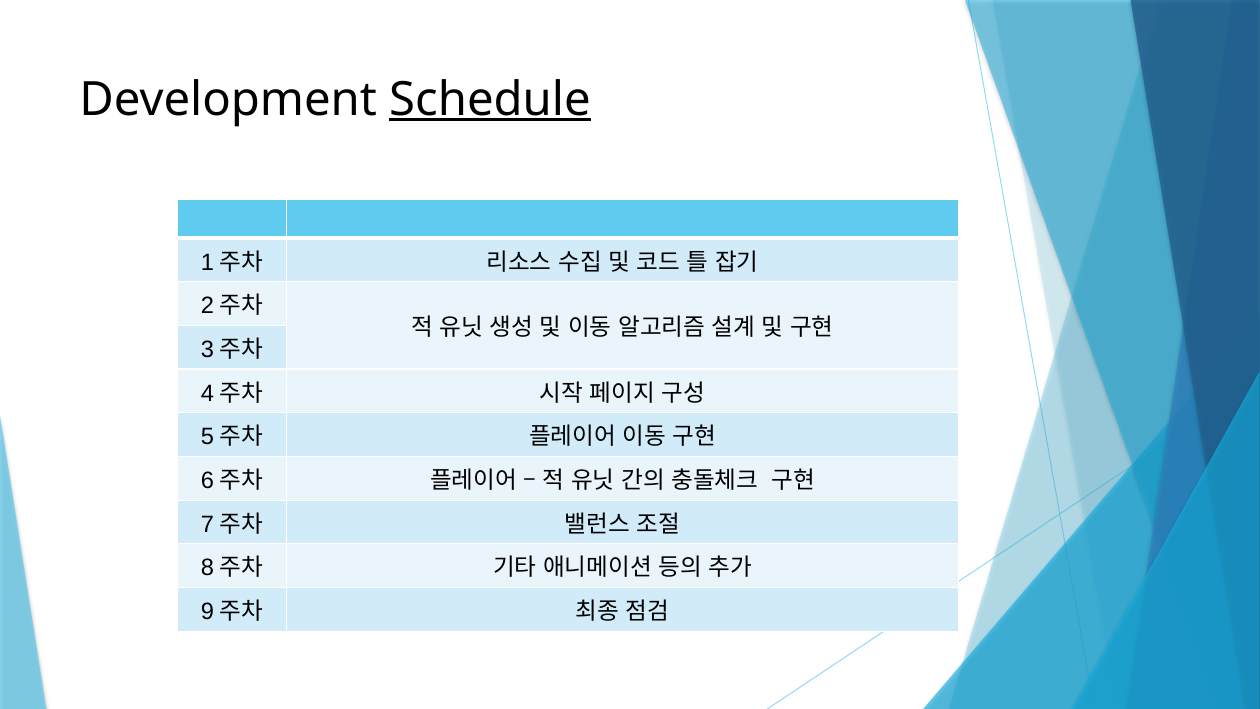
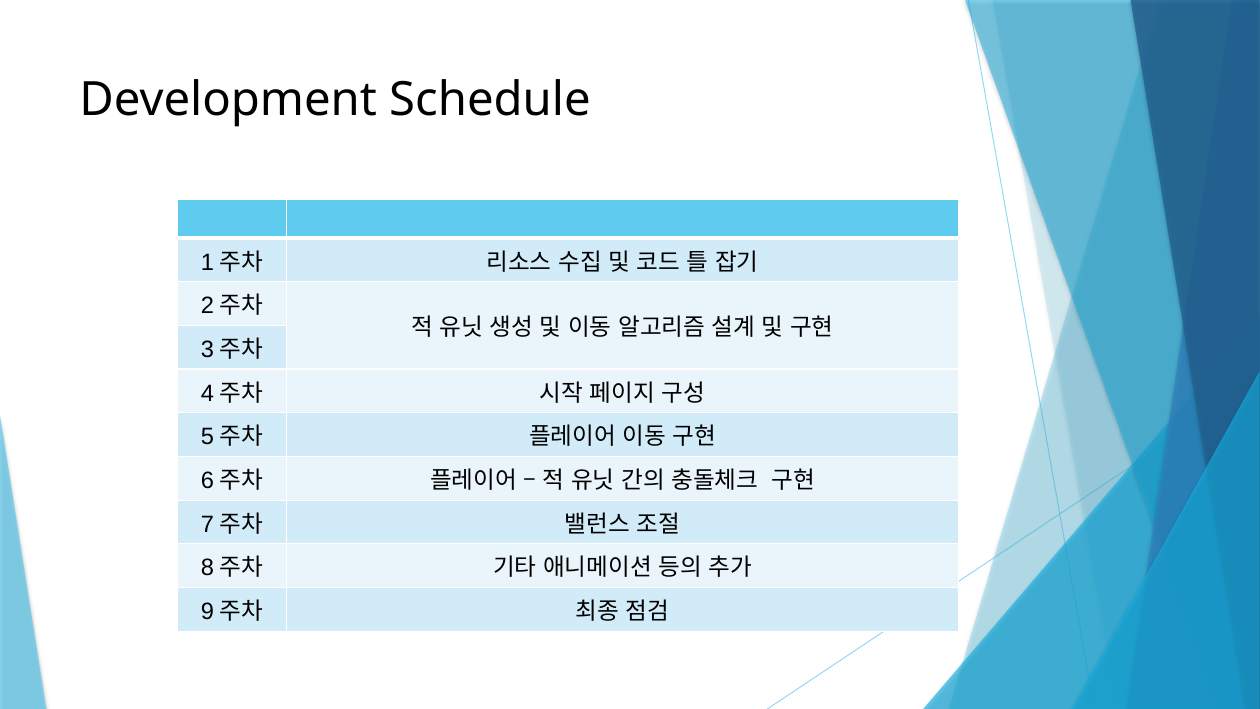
Schedule underline: present -> none
